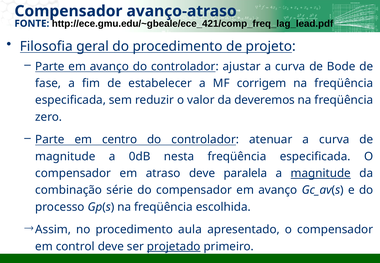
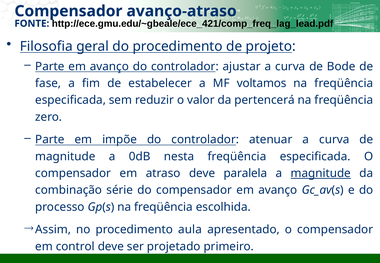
corrigem: corrigem -> voltamos
deveremos: deveremos -> pertencerá
centro: centro -> impõe
projetado underline: present -> none
